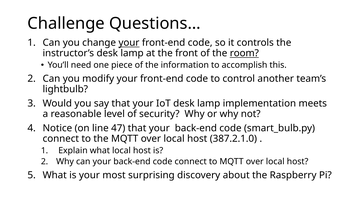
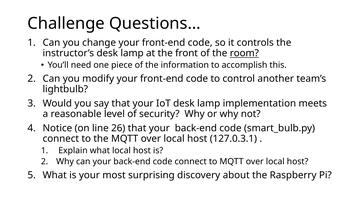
your at (129, 43) underline: present -> none
47: 47 -> 26
387.2.1.0: 387.2.1.0 -> 127.0.3.1
